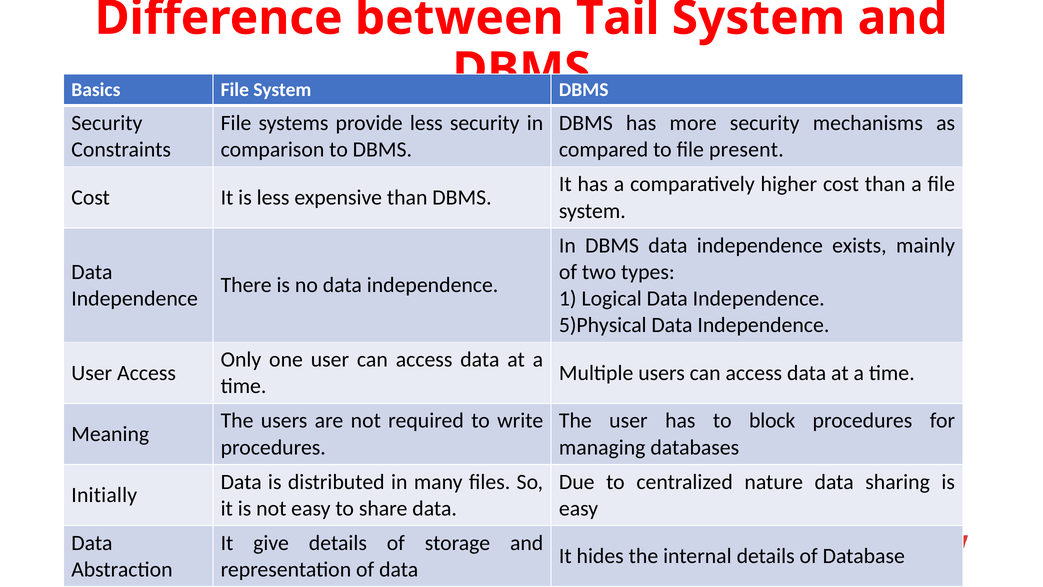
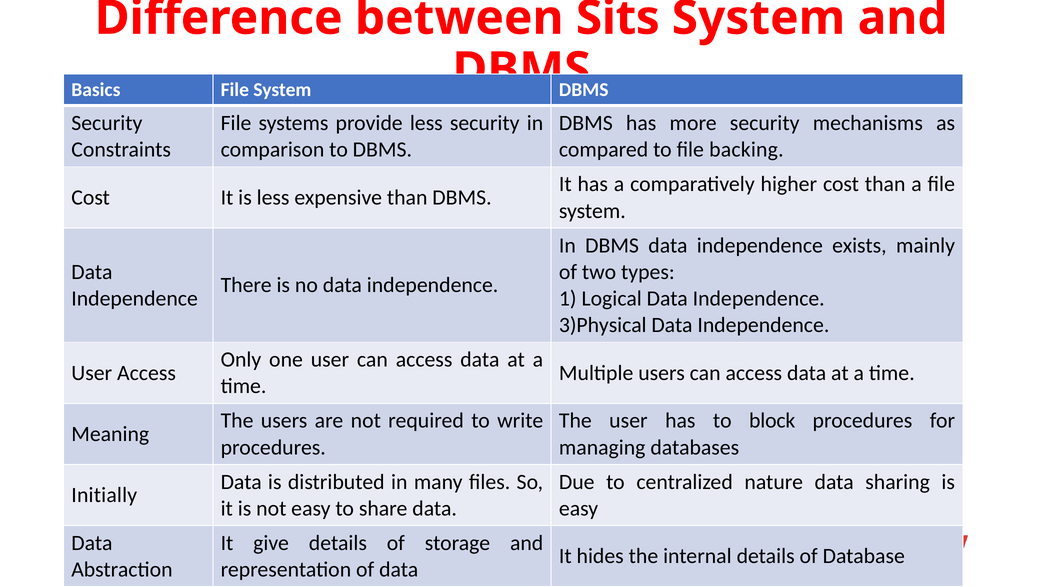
Tail: Tail -> Sits
present: present -> backing
5)Physical: 5)Physical -> 3)Physical
